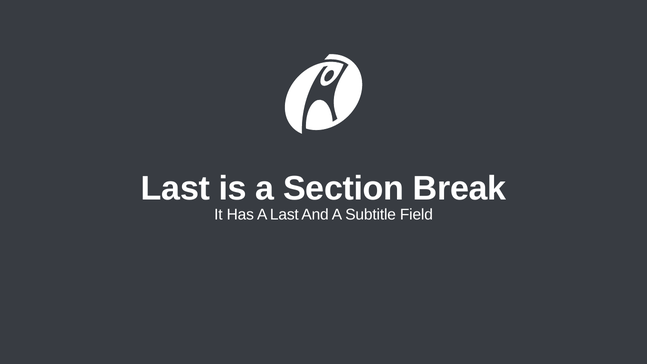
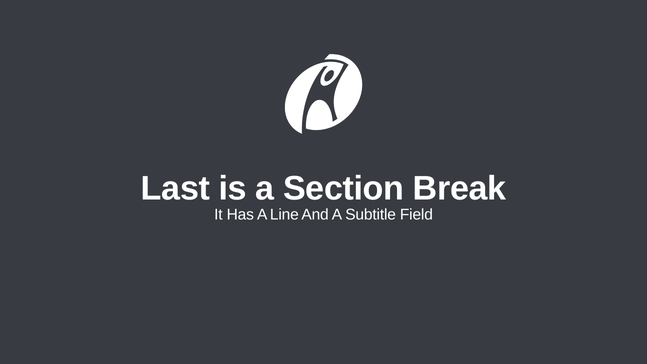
A Last: Last -> Line
